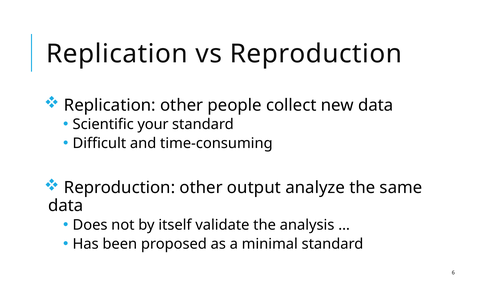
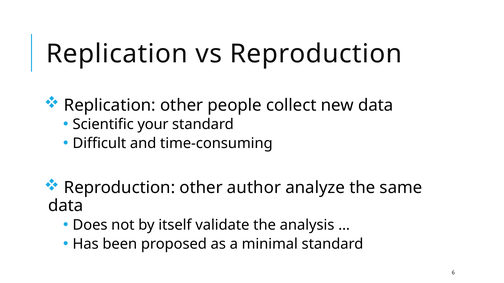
output: output -> author
